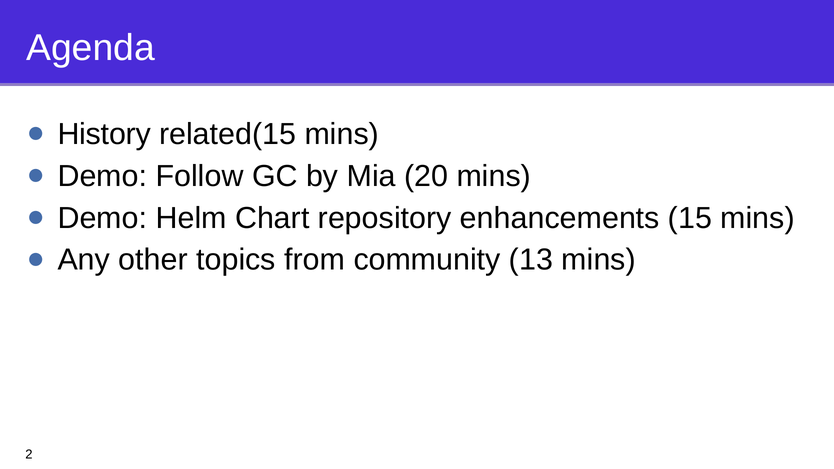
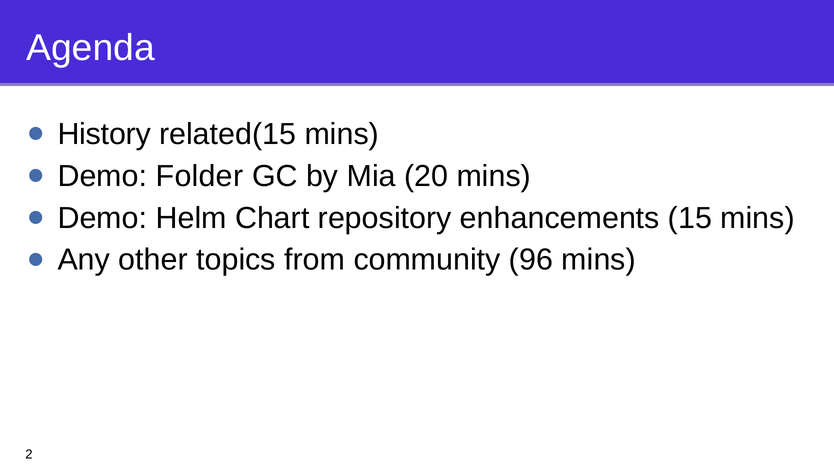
Follow: Follow -> Folder
13: 13 -> 96
